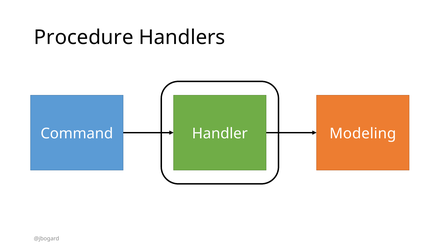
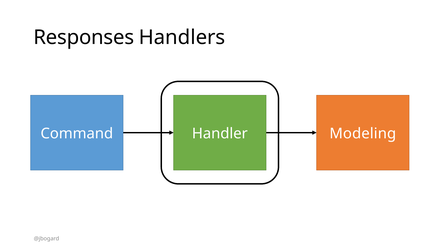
Procedure: Procedure -> Responses
